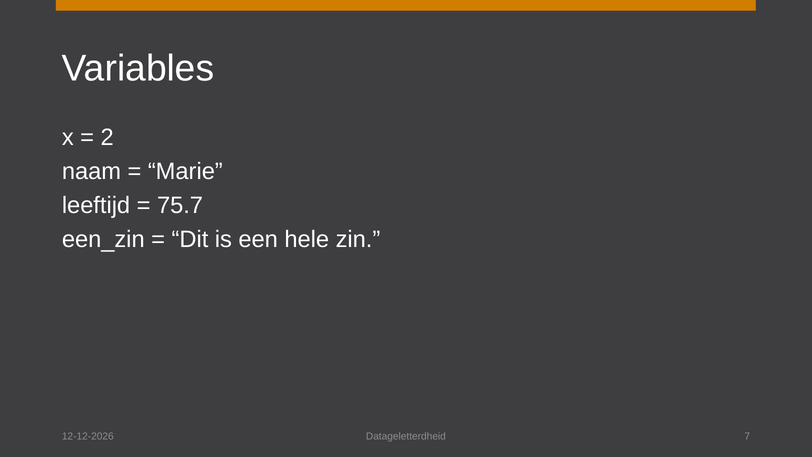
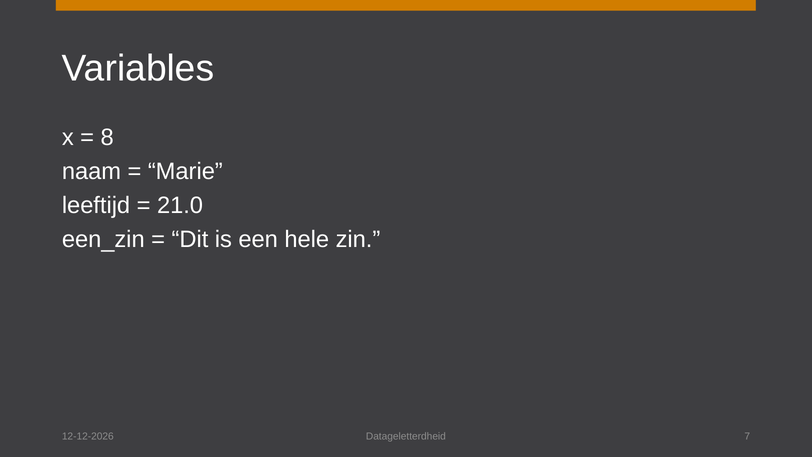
2: 2 -> 8
75.7: 75.7 -> 21.0
